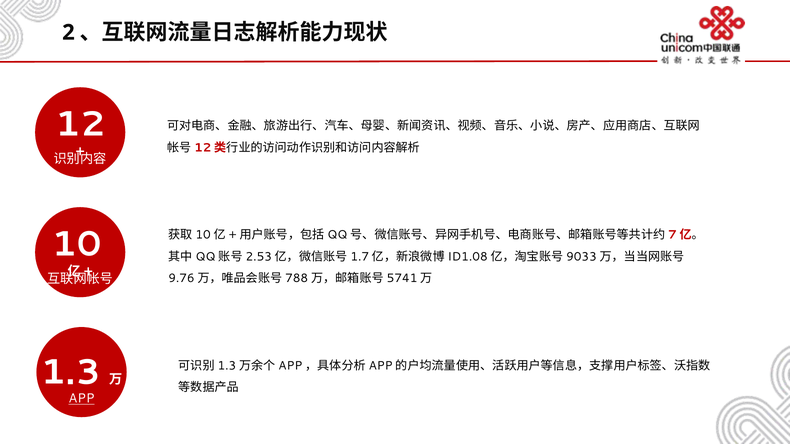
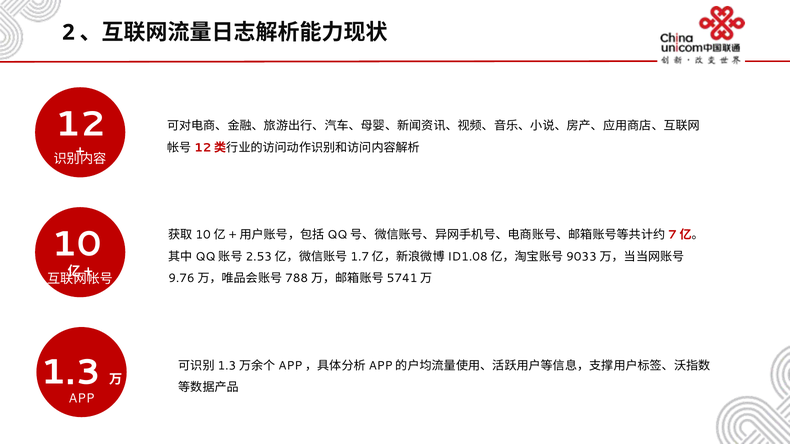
APP underline: present -> none
